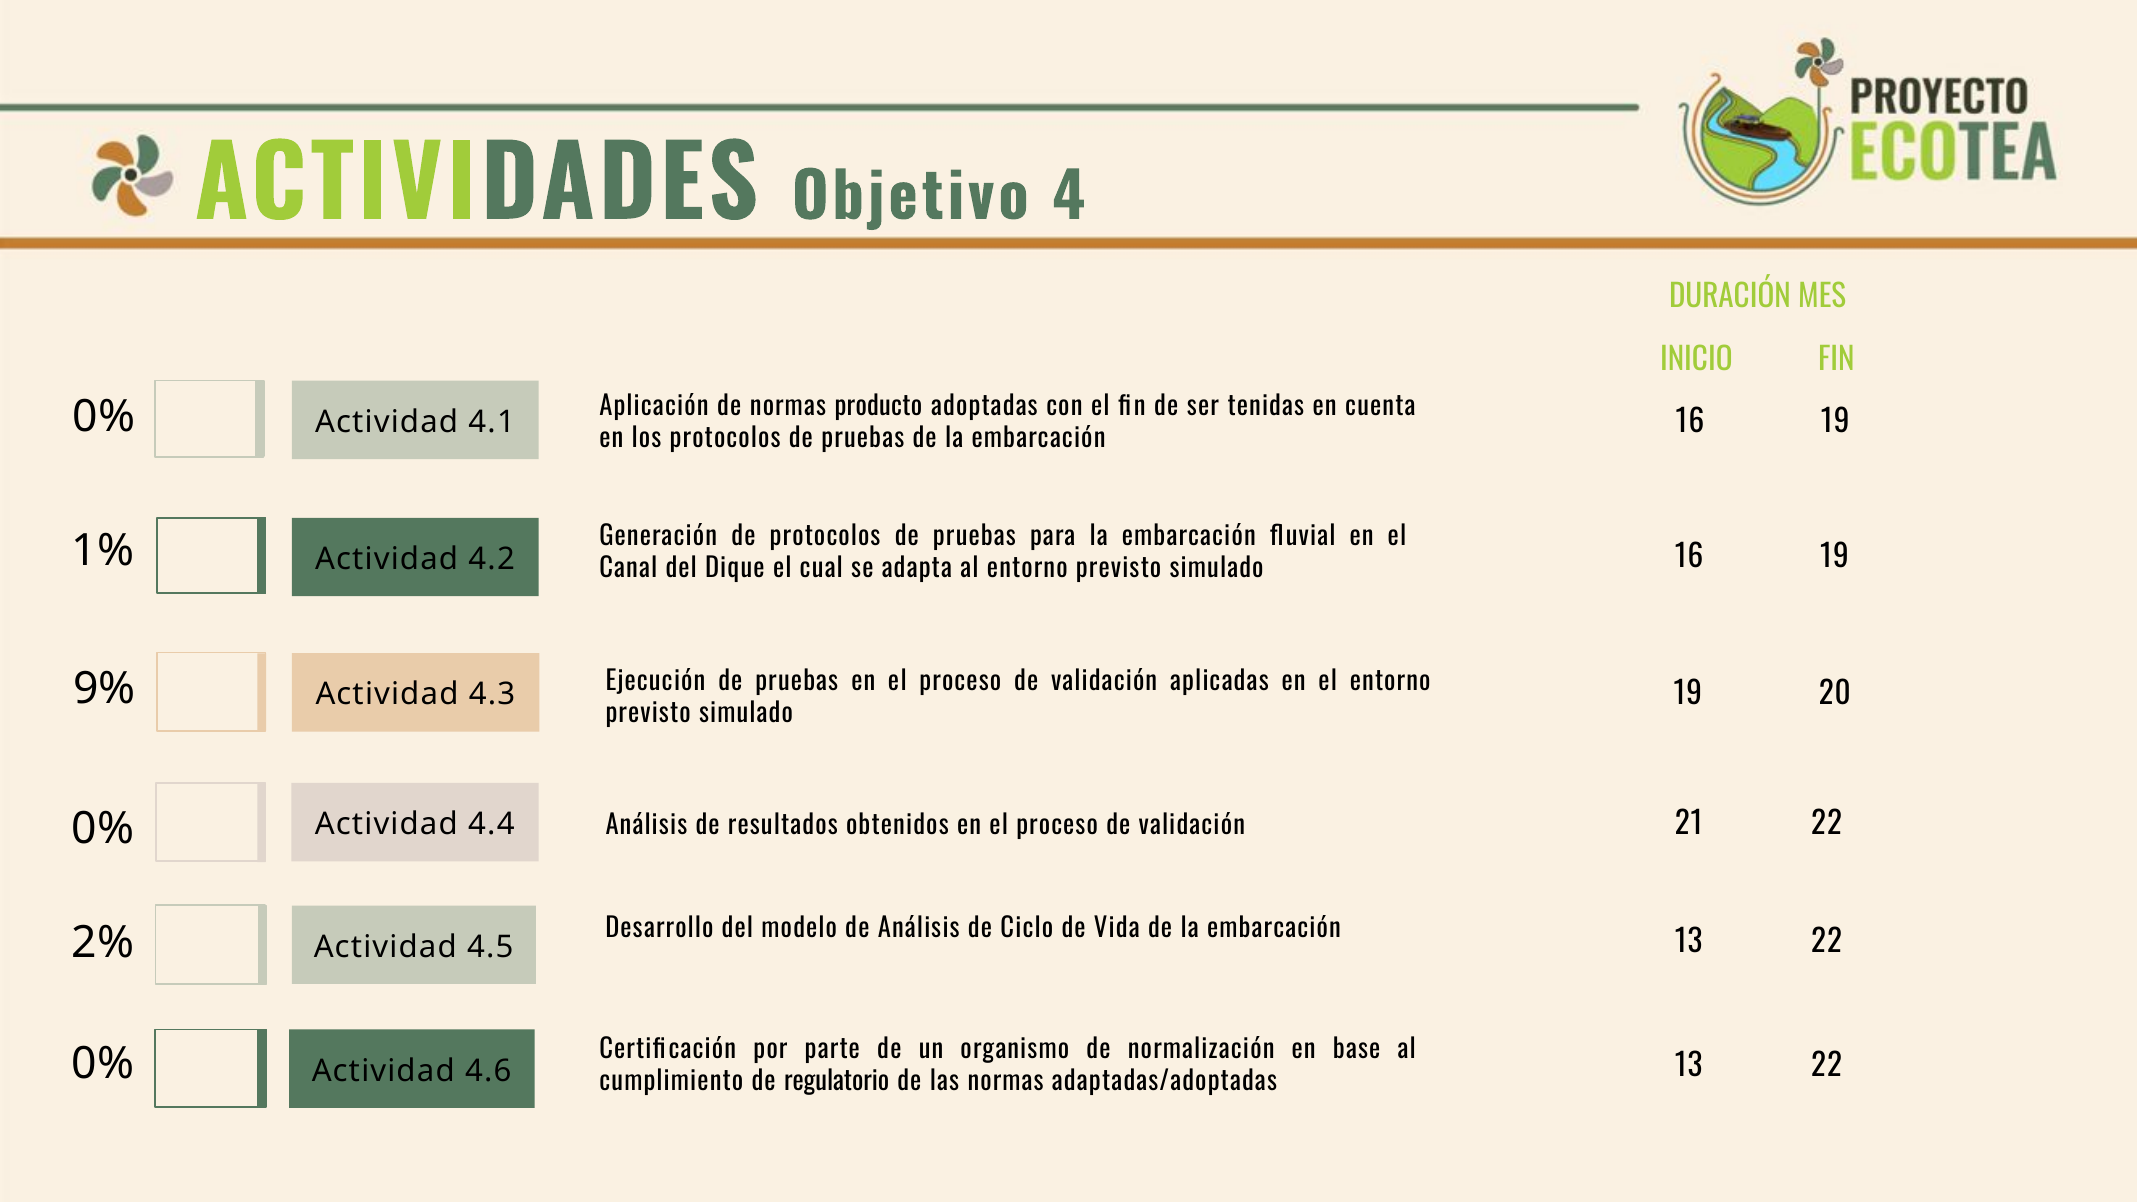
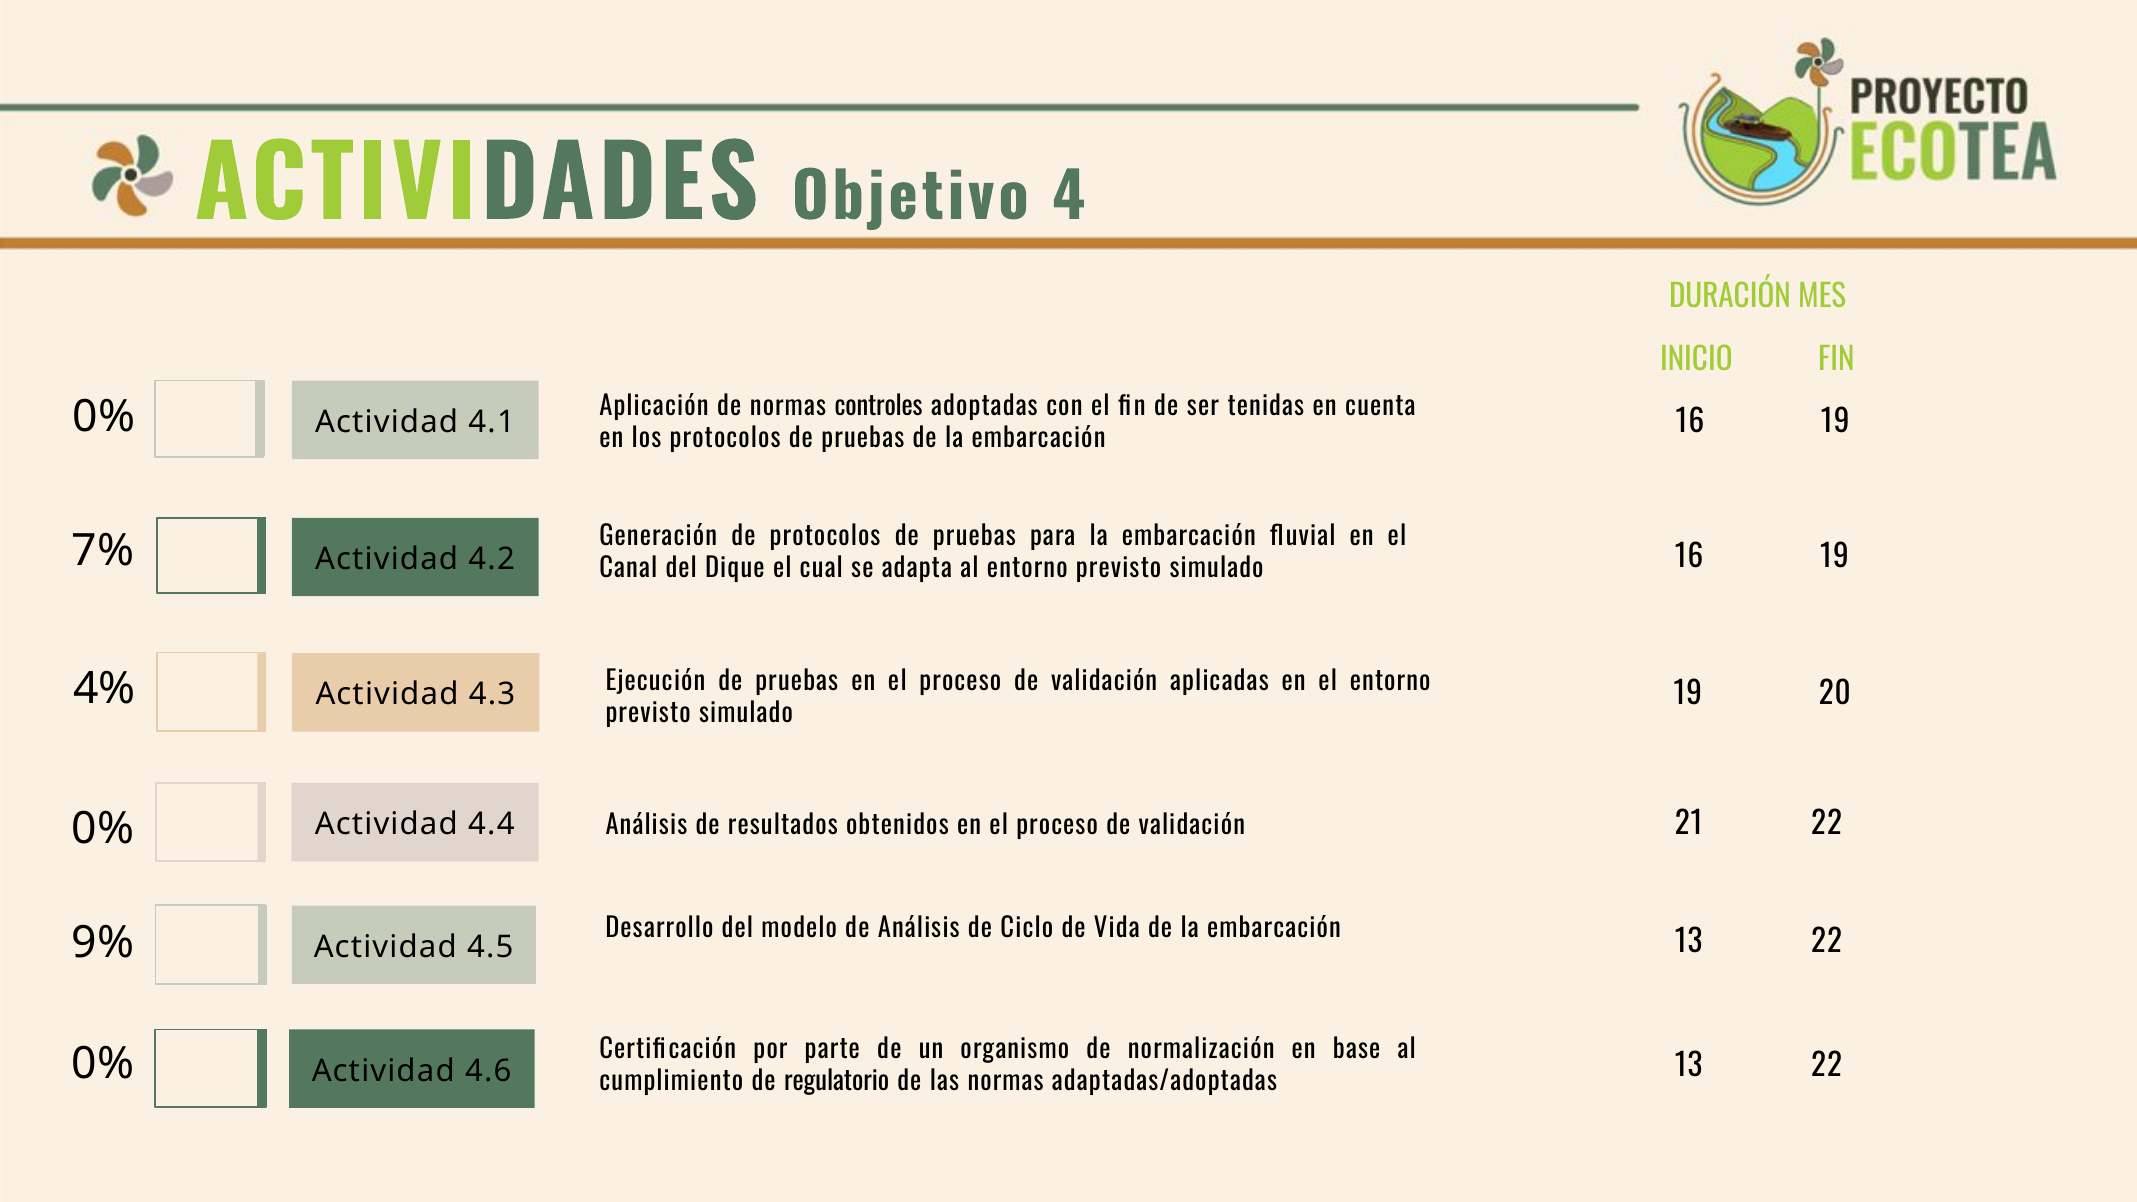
producto: producto -> controles
1%: 1% -> 7%
9%: 9% -> 4%
2%: 2% -> 9%
